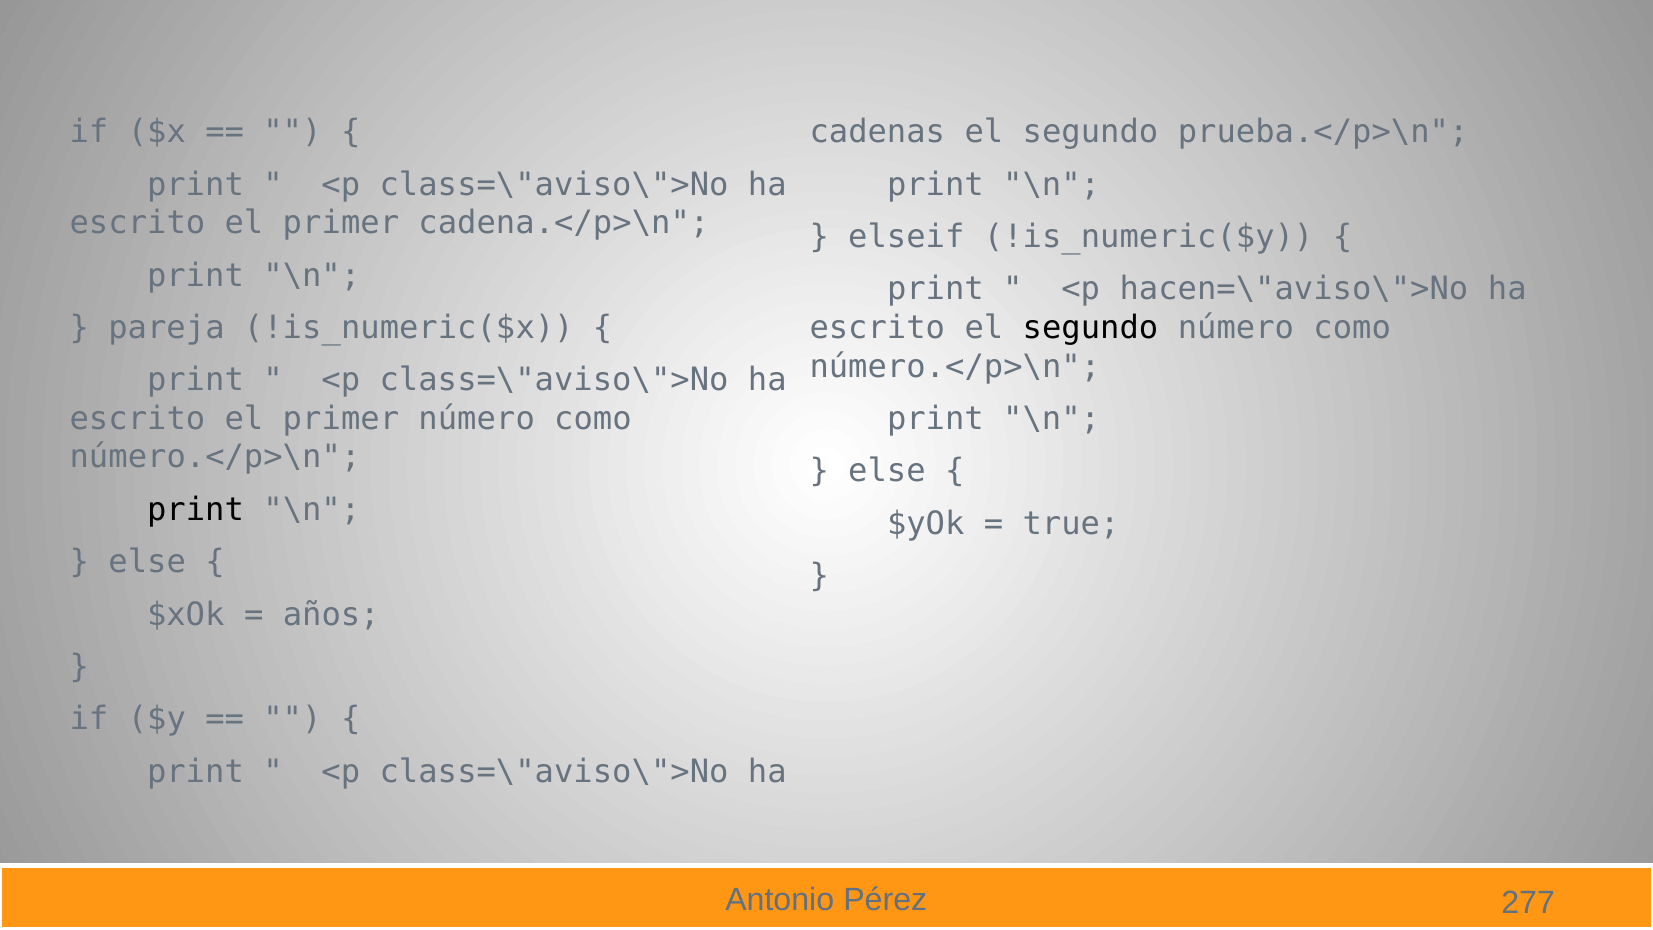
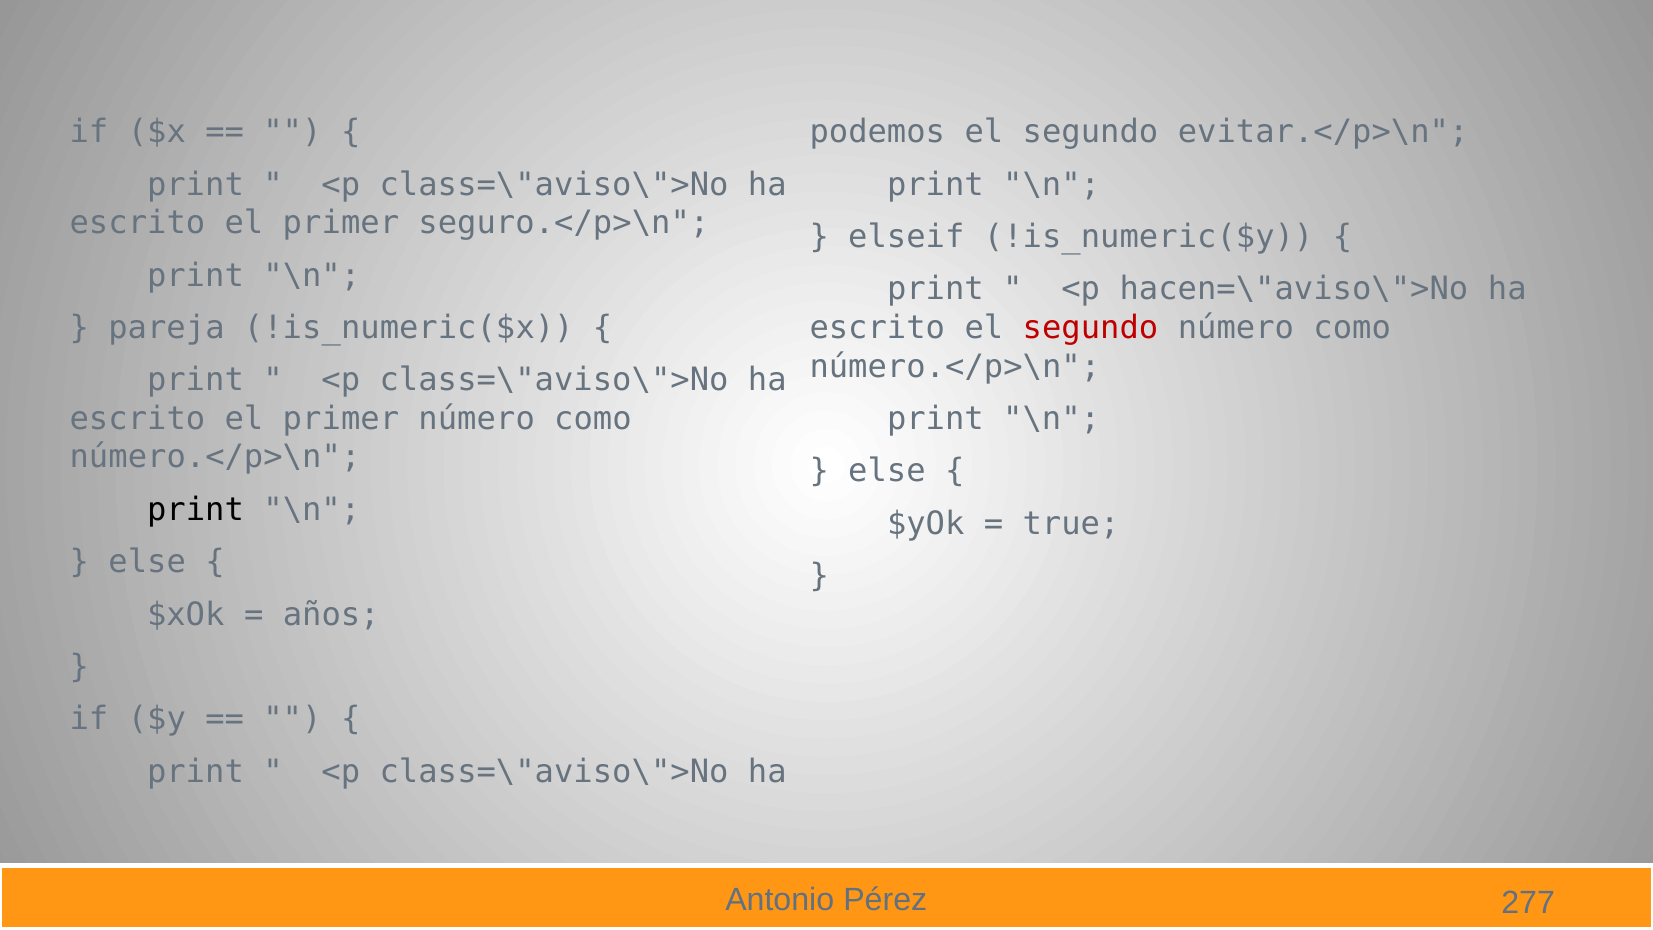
cadenas: cadenas -> podemos
prueba.</p>\n: prueba.</p>\n -> evitar.</p>\n
cadena.</p>\n: cadena.</p>\n -> seguro.</p>\n
segundo at (1090, 328) colour: black -> red
